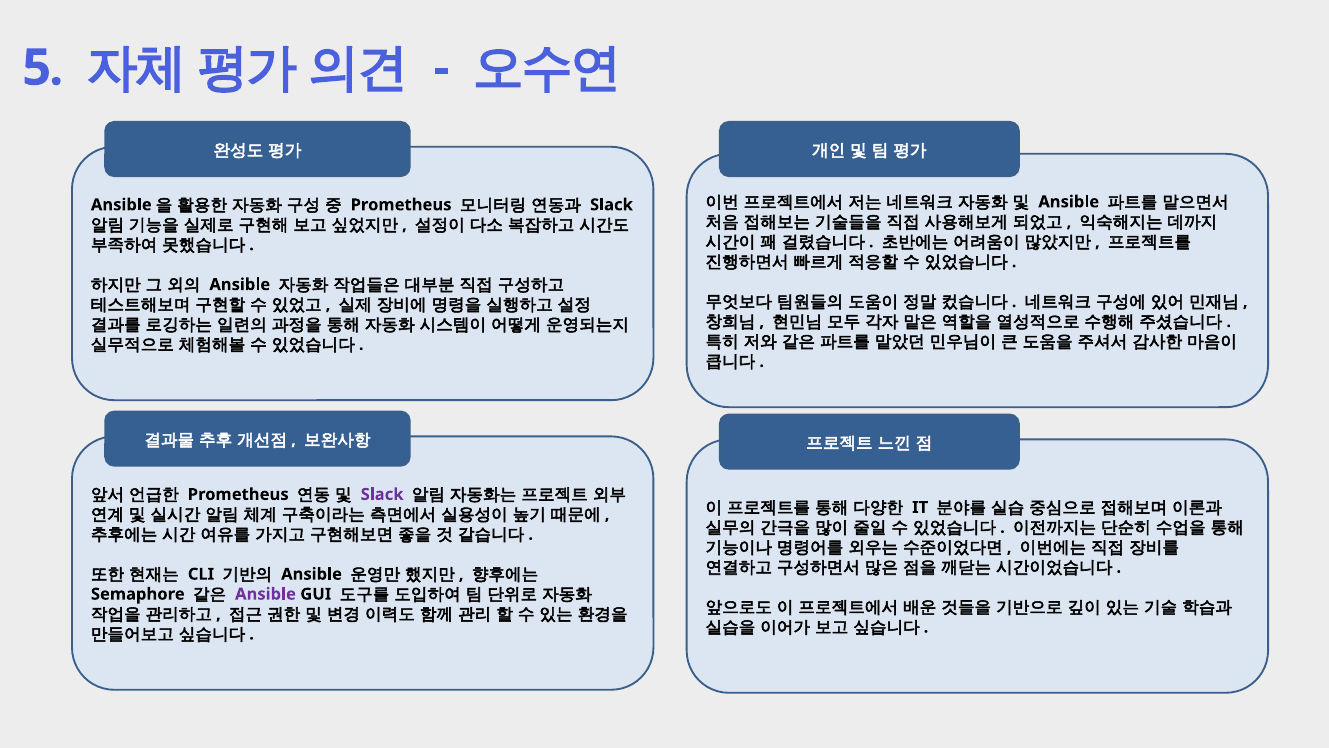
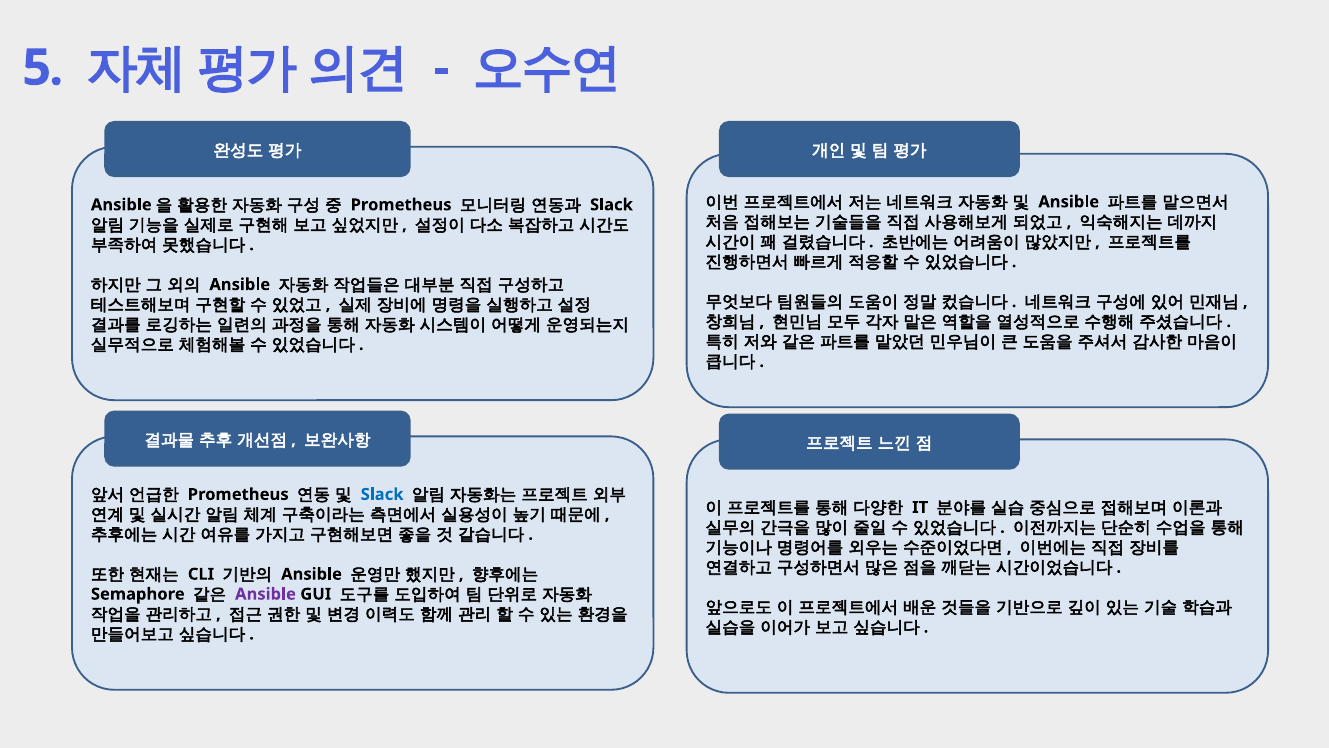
Slack at (382, 494) colour: purple -> blue
